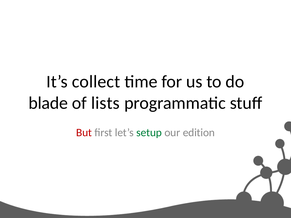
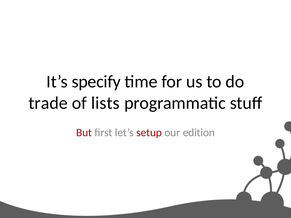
collect: collect -> specify
blade: blade -> trade
setup colour: green -> red
